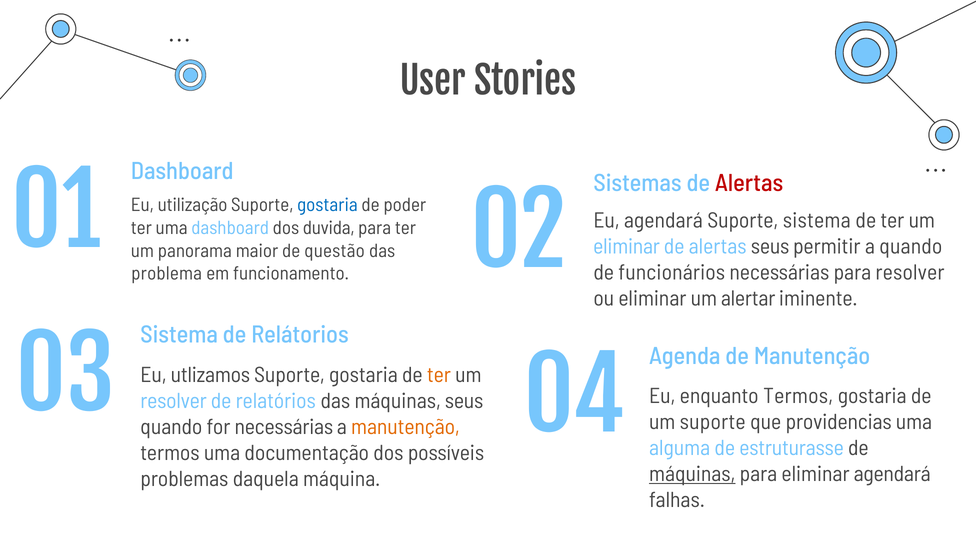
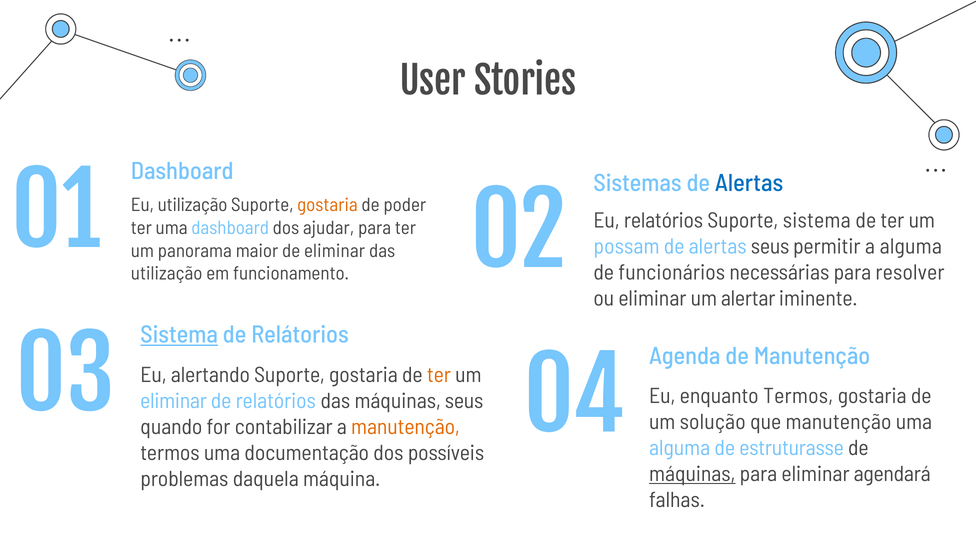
Alertas at (749, 183) colour: red -> blue
gostaria at (327, 205) colour: blue -> orange
Eu agendará: agendará -> relatórios
duvida: duvida -> ajudar
eliminar at (627, 246): eliminar -> possam
a quando: quando -> alguma
de questão: questão -> eliminar
problema at (167, 274): problema -> utilização
Sistema at (179, 335) underline: none -> present
utlizamos: utlizamos -> alertando
resolver at (174, 401): resolver -> eliminar
um suporte: suporte -> solução
que providencias: providencias -> manutenção
for necessárias: necessárias -> contabilizar
